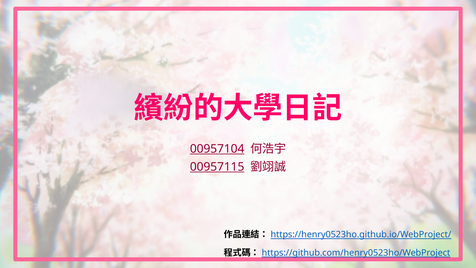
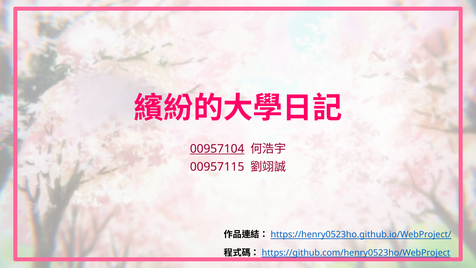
00957115 underline: present -> none
